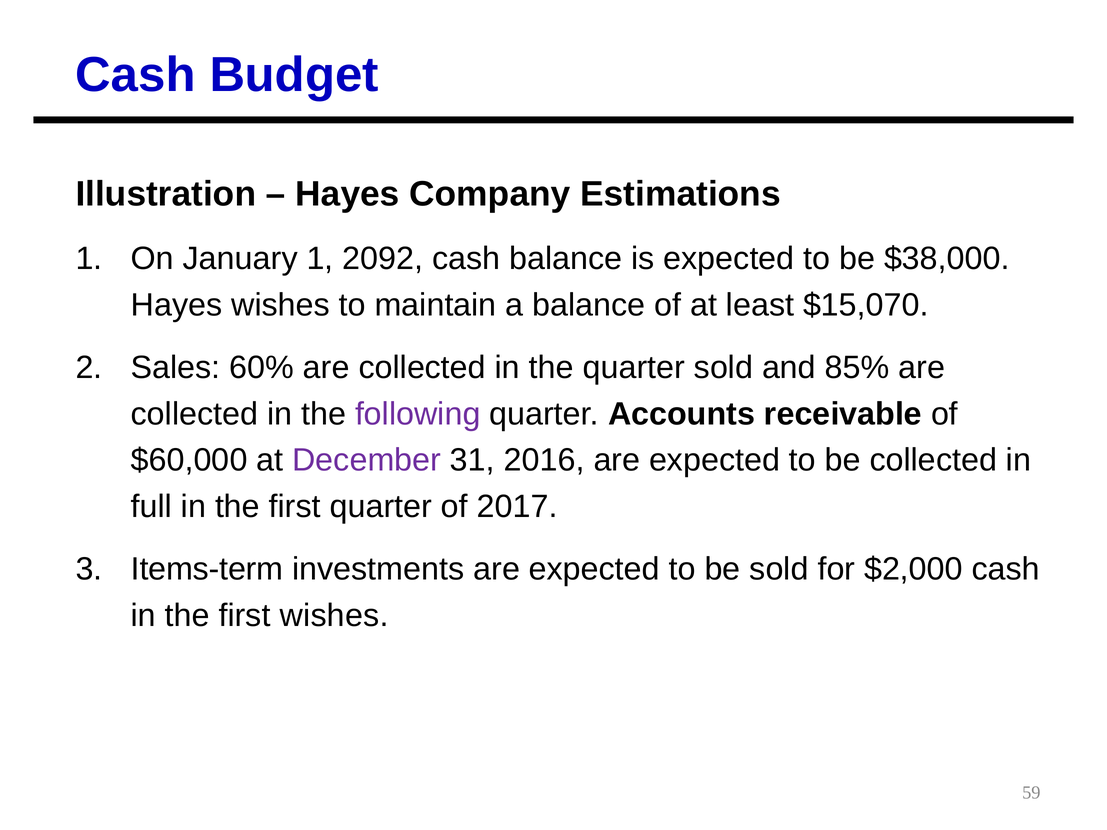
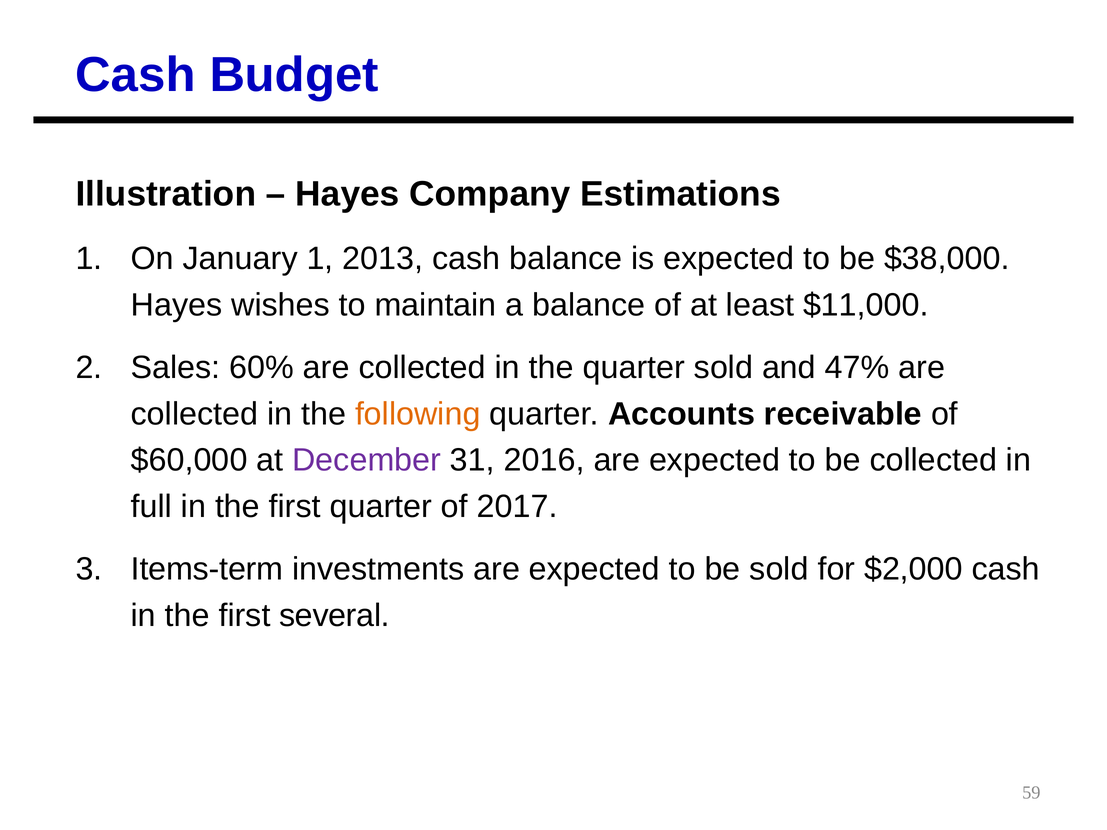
2092: 2092 -> 2013
$15,070: $15,070 -> $11,000
85%: 85% -> 47%
following colour: purple -> orange
first wishes: wishes -> several
